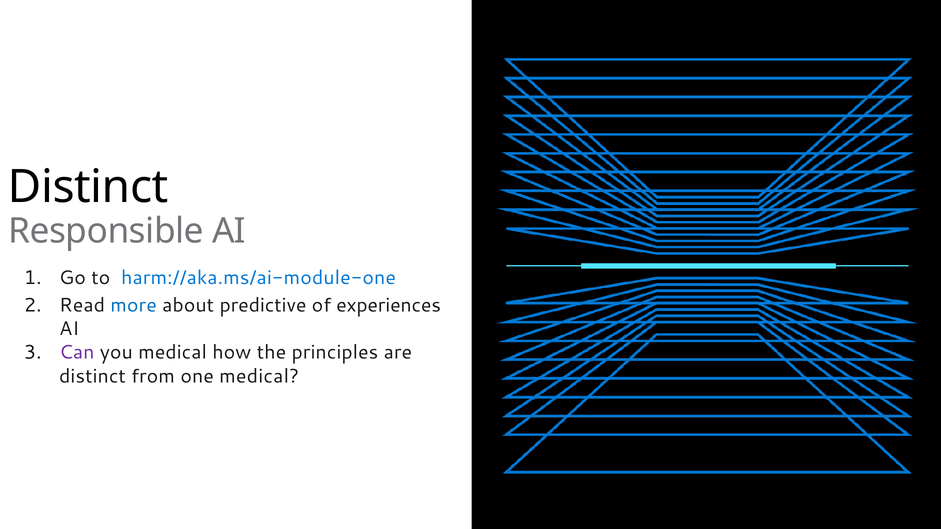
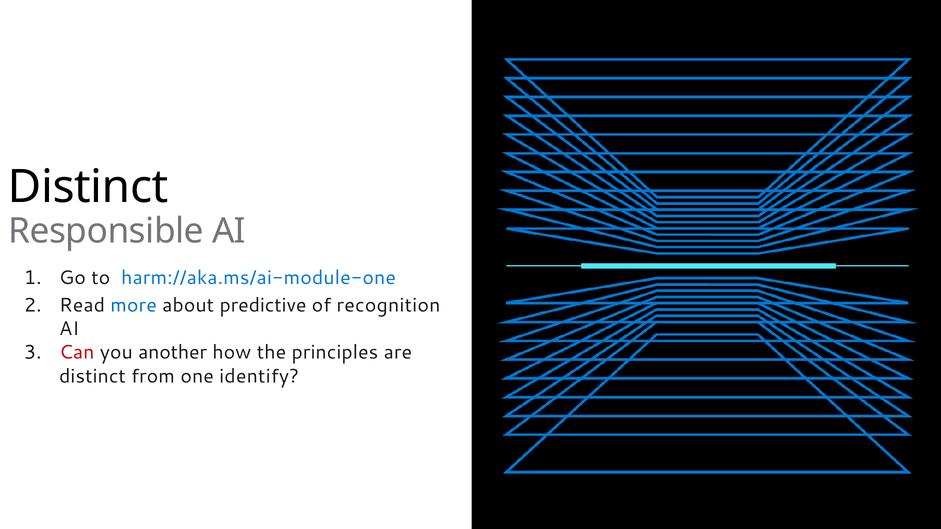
experiences: experiences -> recognition
Can colour: purple -> red
you medical: medical -> another
one medical: medical -> identify
